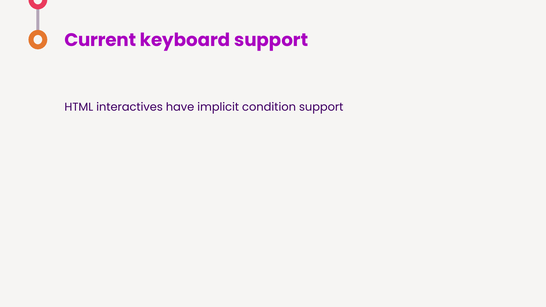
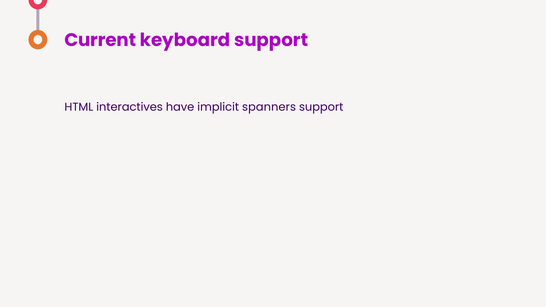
condition: condition -> spanners
